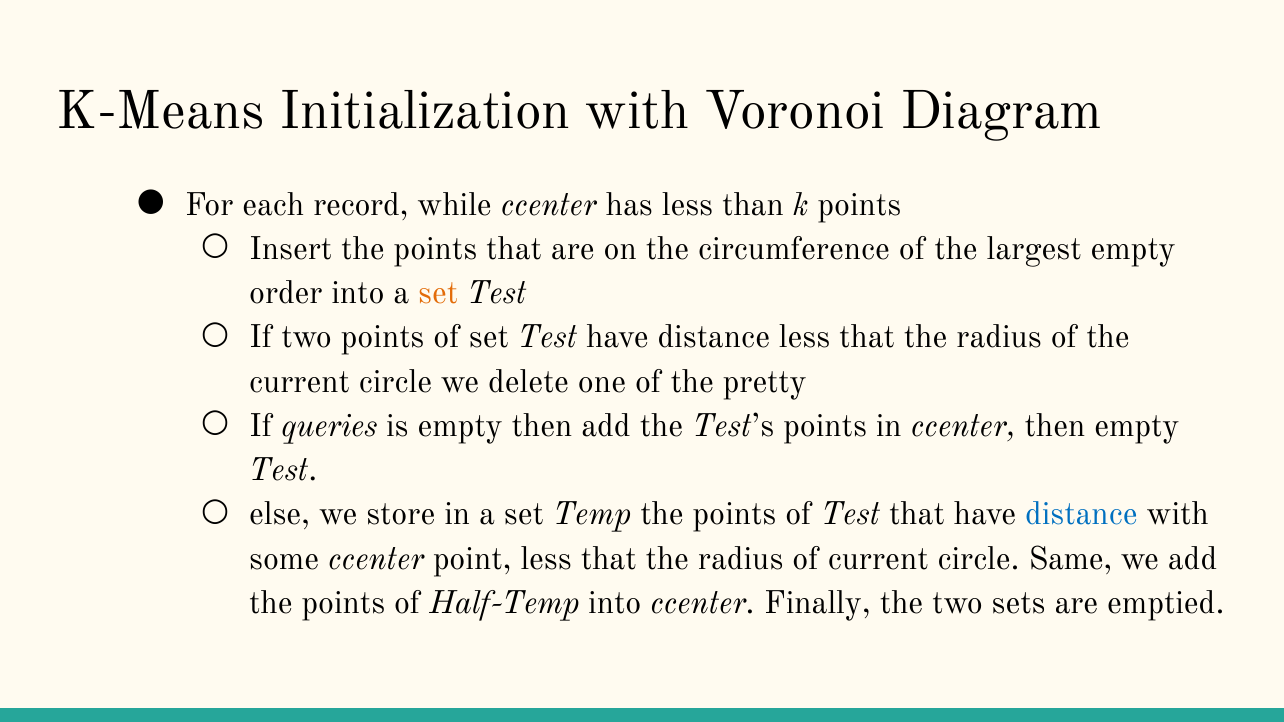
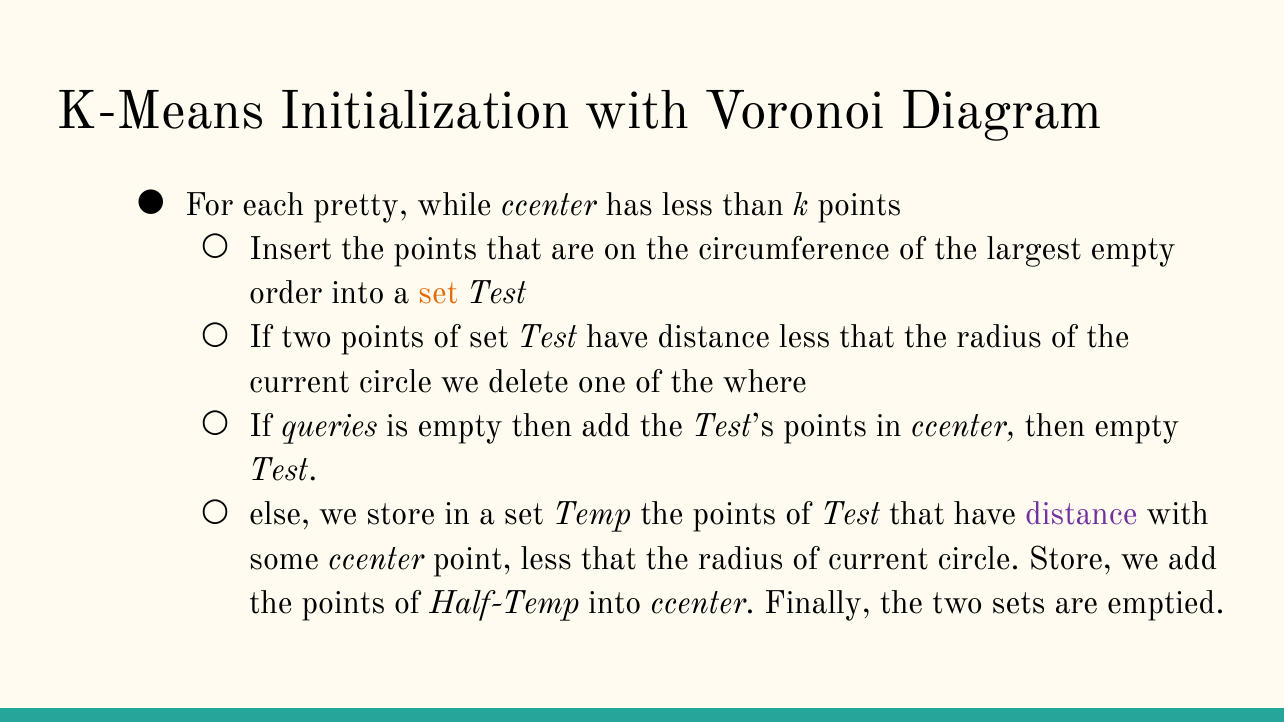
record: record -> pretty
pretty: pretty -> where
distance at (1081, 515) colour: blue -> purple
circle Same: Same -> Store
